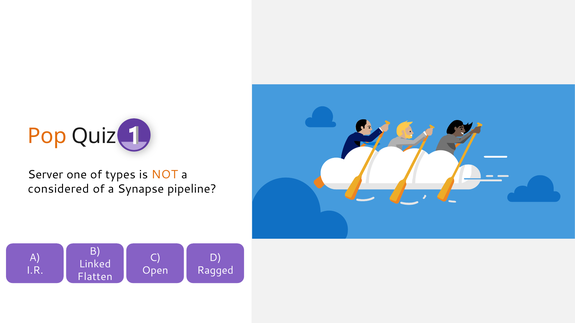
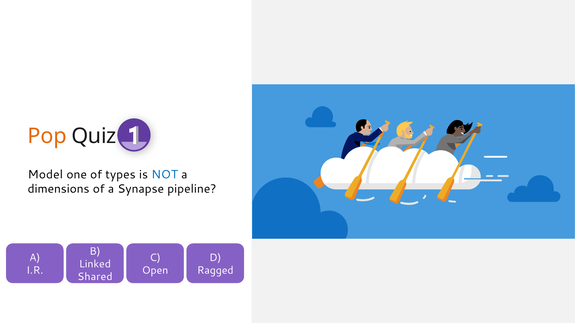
Server: Server -> Model
NOT colour: orange -> blue
considered: considered -> dimensions
Flatten: Flatten -> Shared
